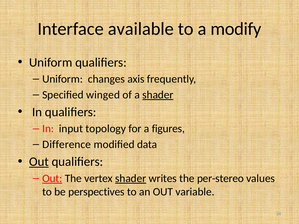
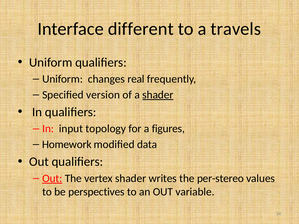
available: available -> different
modify: modify -> travels
axis: axis -> real
winged: winged -> version
Difference: Difference -> Homework
Out at (39, 162) underline: present -> none
shader at (131, 179) underline: present -> none
